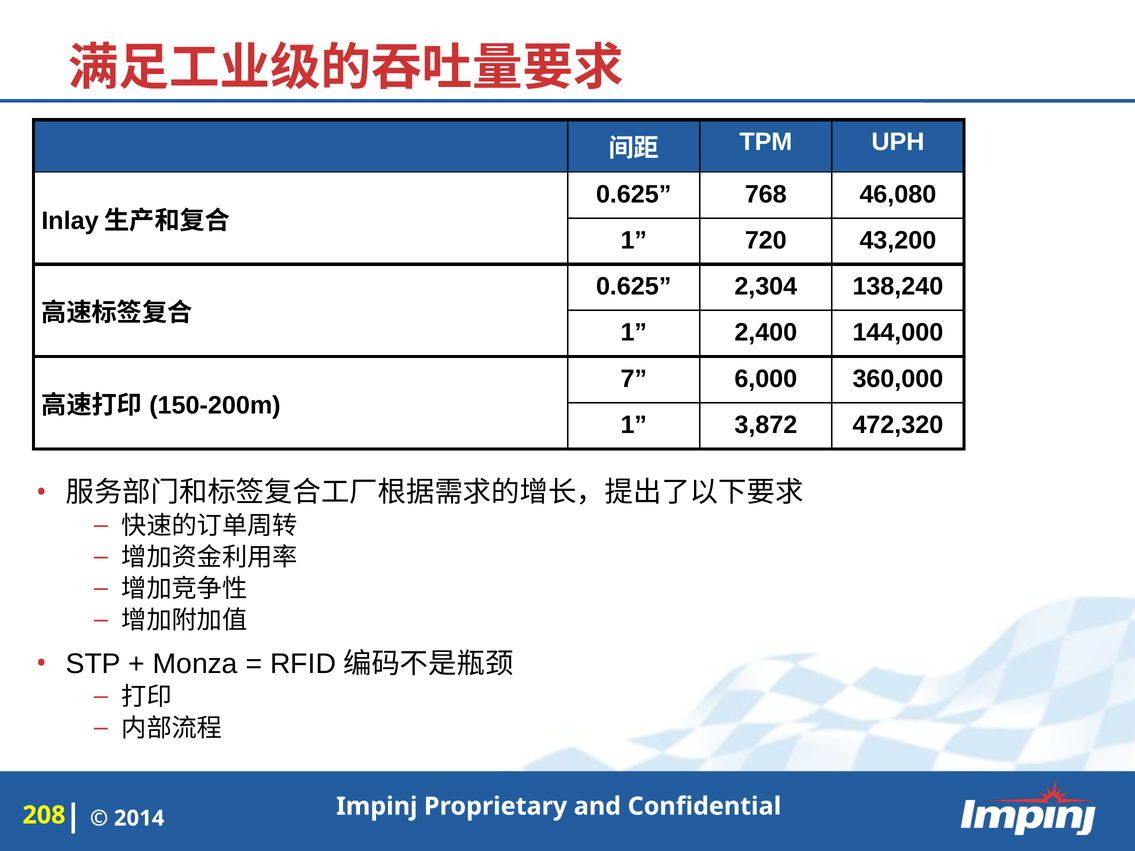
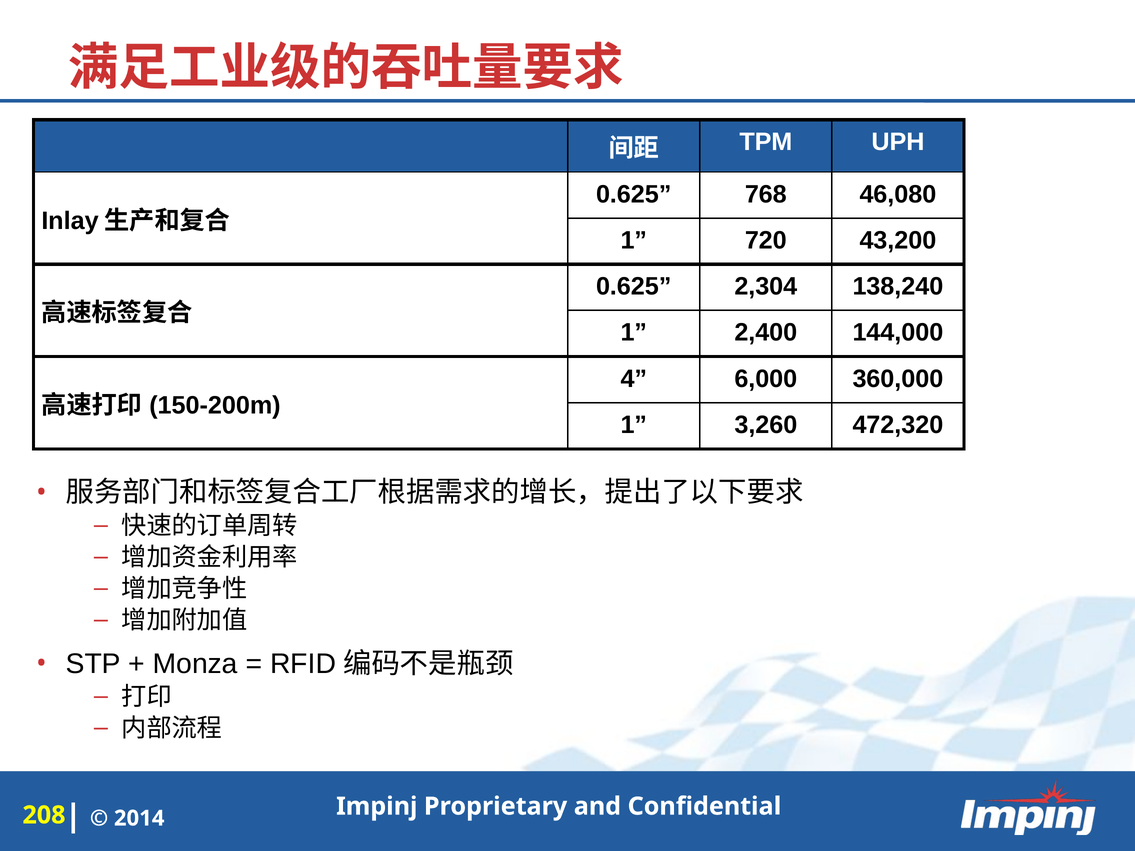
7: 7 -> 4
3,872: 3,872 -> 3,260
